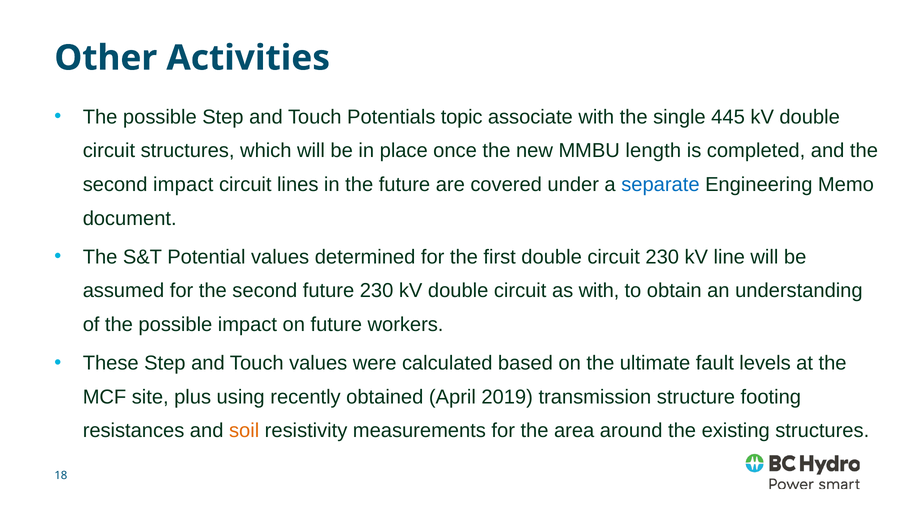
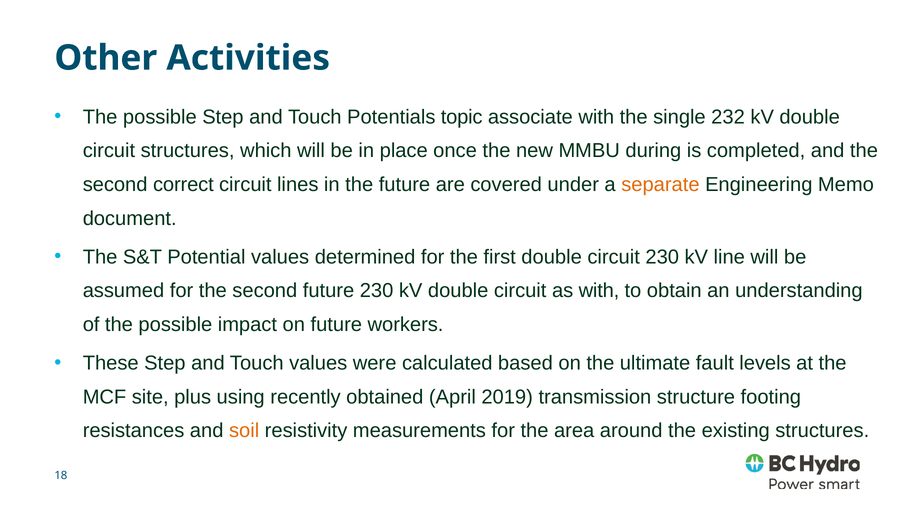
445: 445 -> 232
length: length -> during
second impact: impact -> correct
separate colour: blue -> orange
